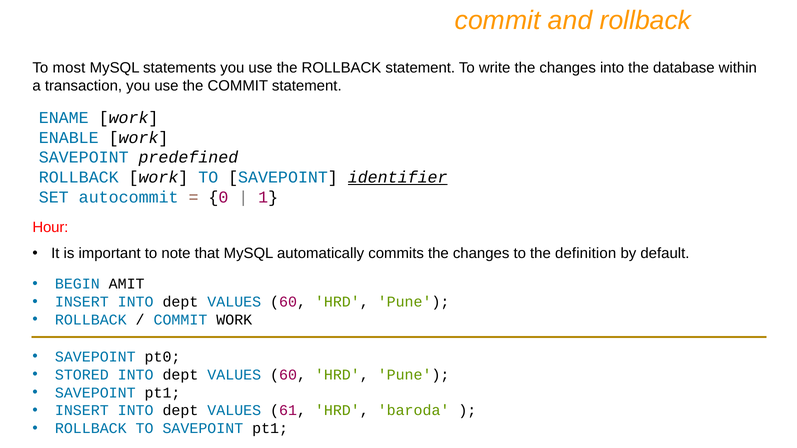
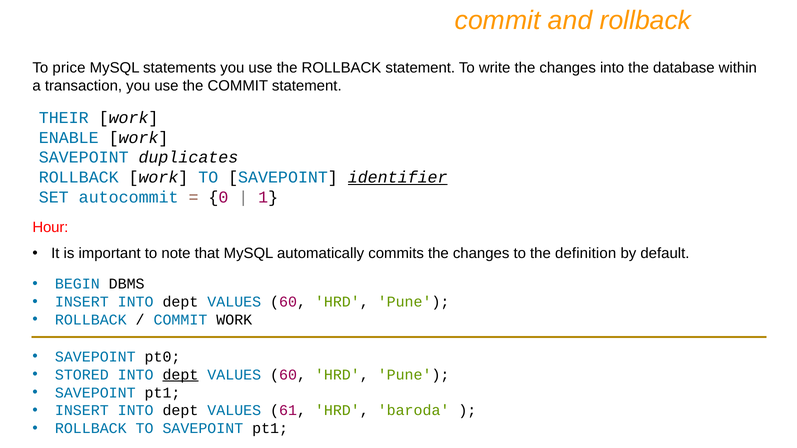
most: most -> price
ENAME: ENAME -> THEIR
predefined: predefined -> duplicates
AMIT: AMIT -> DBMS
dept at (180, 375) underline: none -> present
